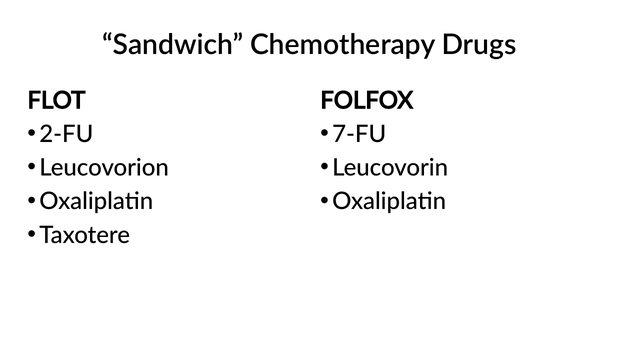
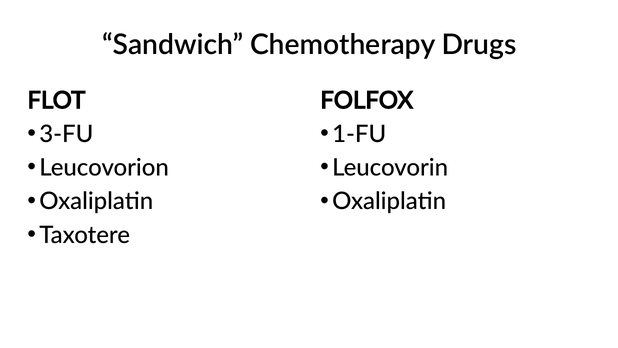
2-FU: 2-FU -> 3-FU
7-FU: 7-FU -> 1-FU
